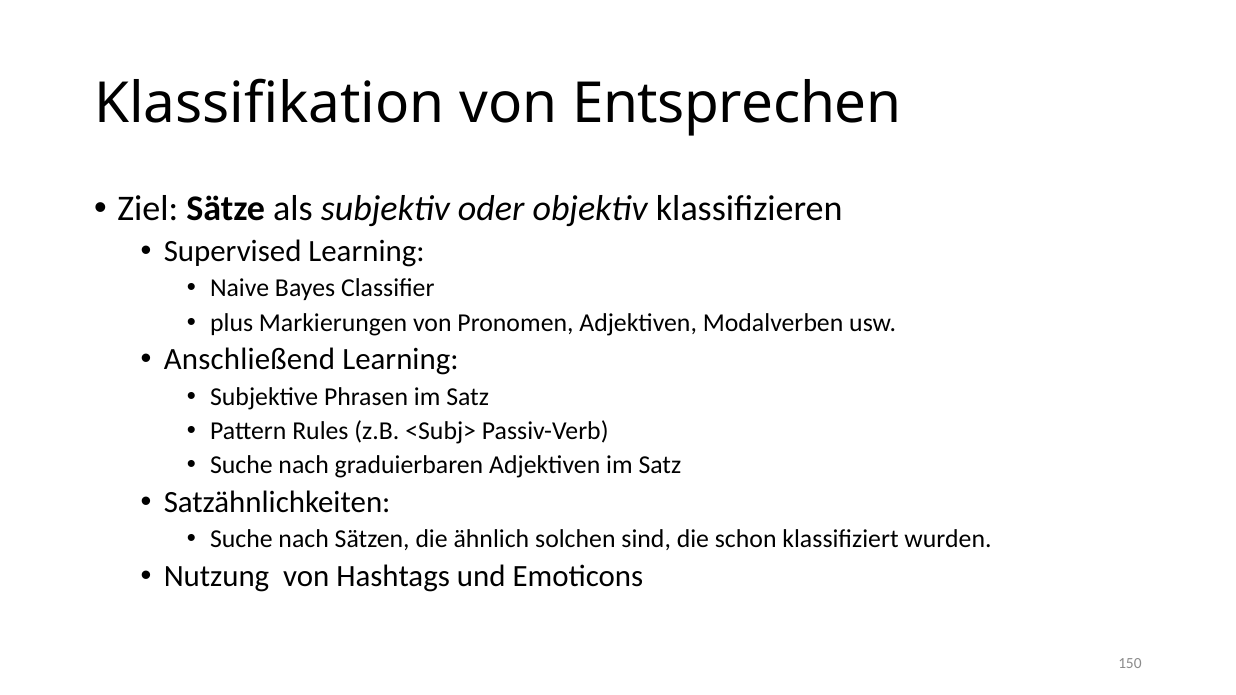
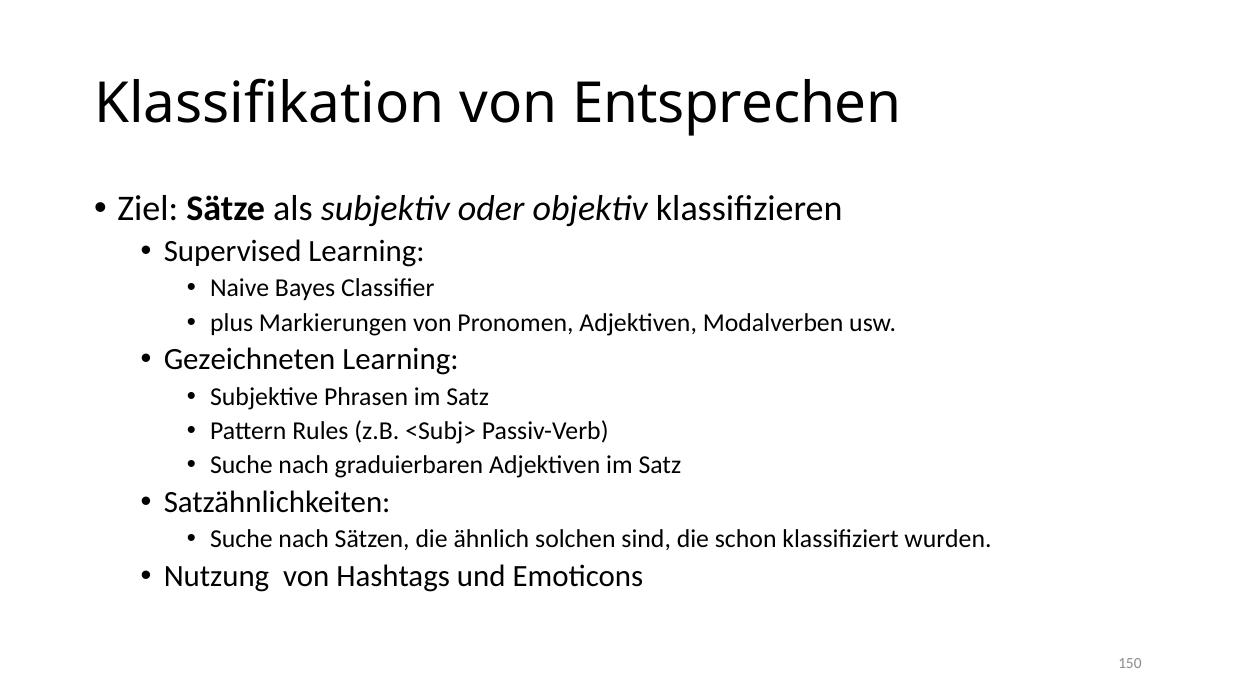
Anschließend: Anschließend -> Gezeichneten
